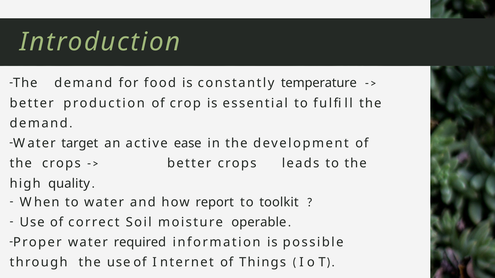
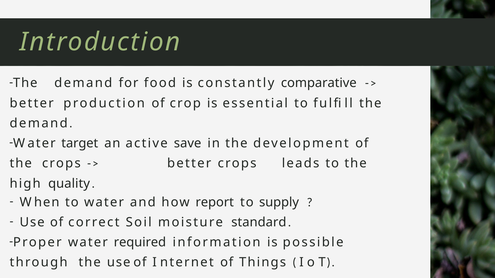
temperature: temperature -> comparative
ease: ease -> save
toolkit: toolkit -> supply
operable: operable -> standard
